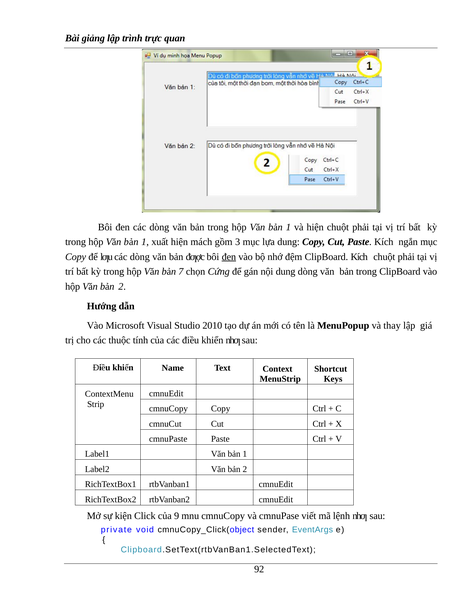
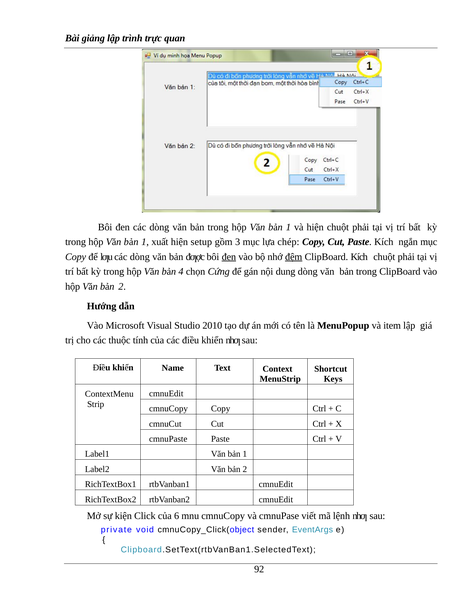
mách: mách -> setup
lựa dung: dung -> chép
đệm underline: none -> present
7: 7 -> 4
thay: thay -> item
9: 9 -> 6
